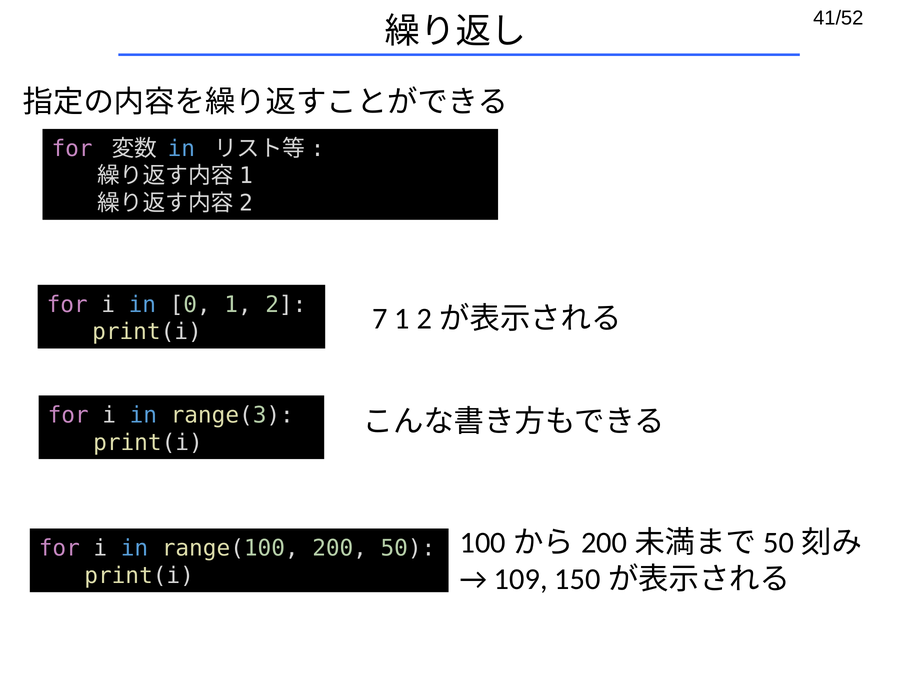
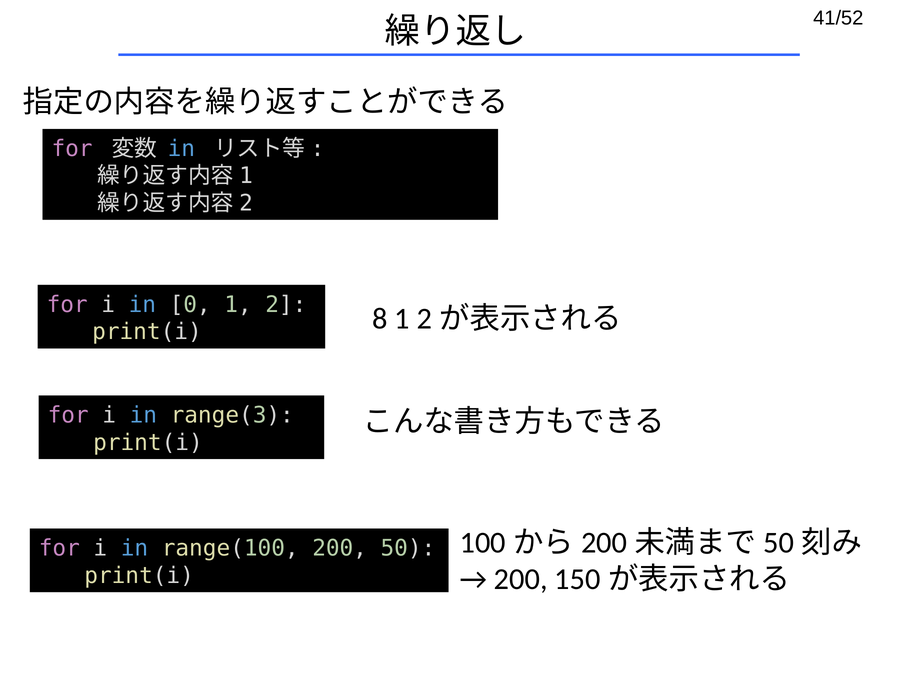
7: 7 -> 8
109 at (521, 579): 109 -> 200
